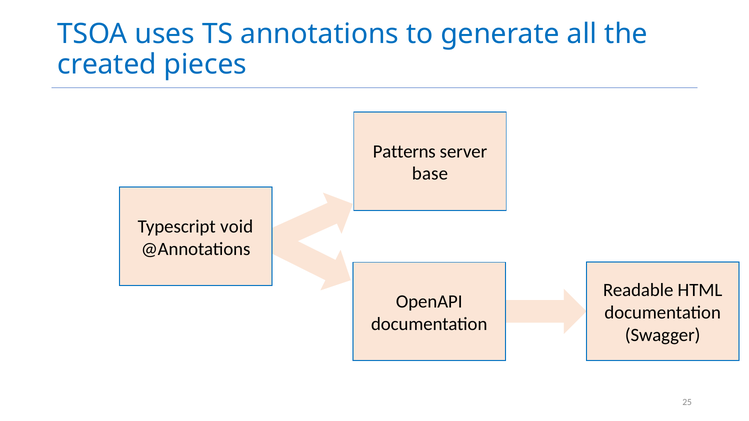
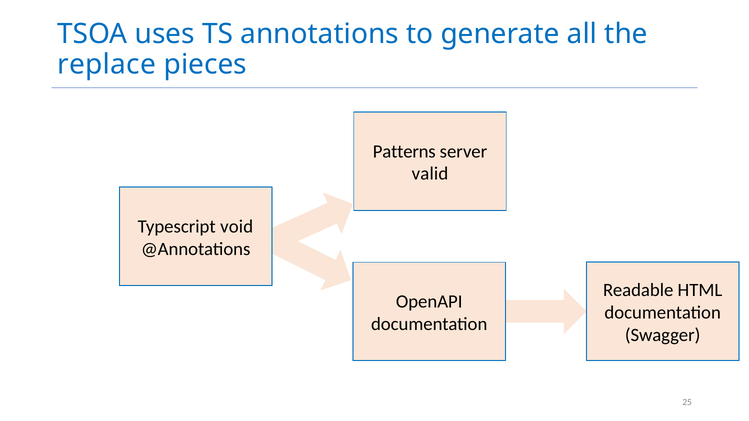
created: created -> replace
base: base -> valid
